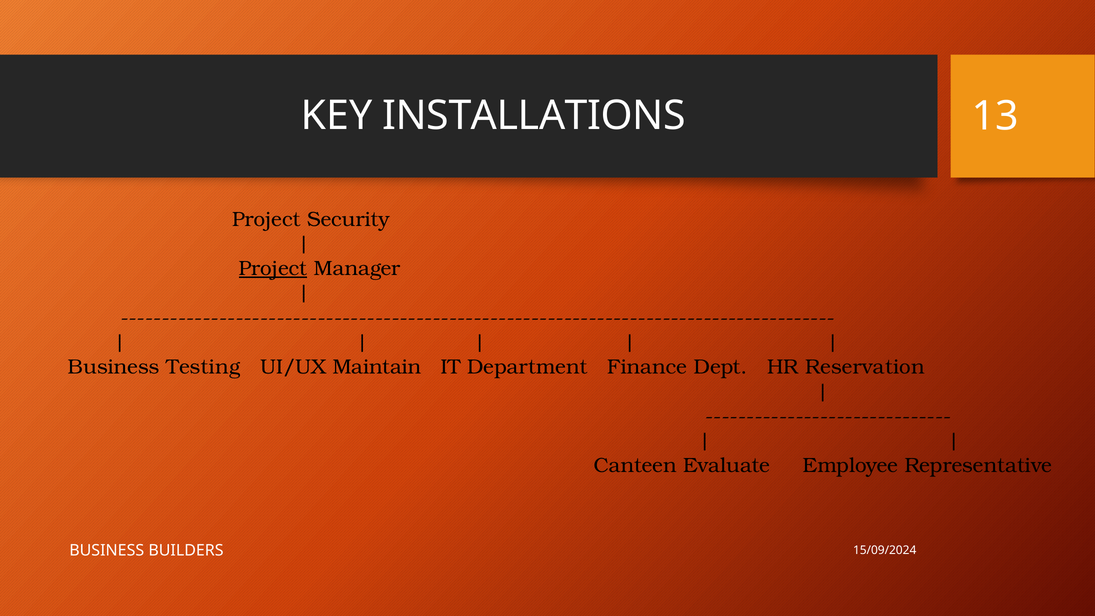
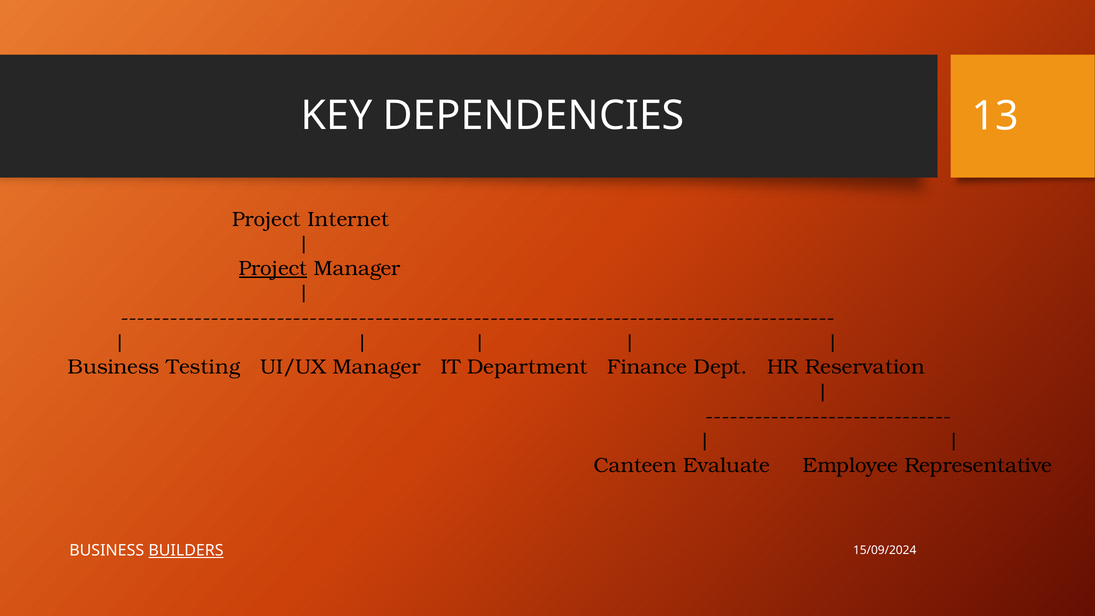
INSTALLATIONS: INSTALLATIONS -> DEPENDENCIES
Security: Security -> Internet
UI/UX Maintain: Maintain -> Manager
BUILDERS underline: none -> present
